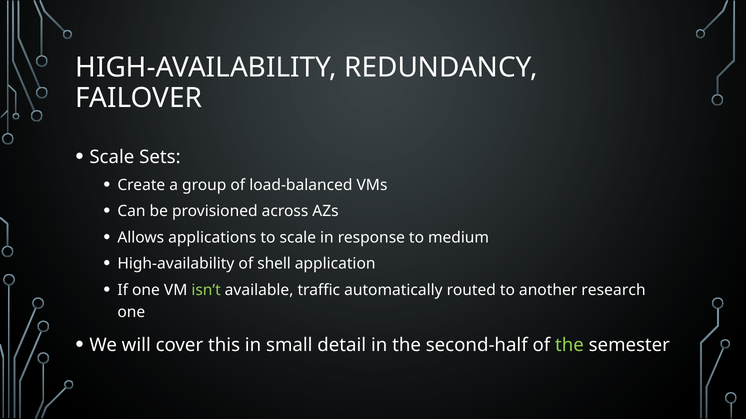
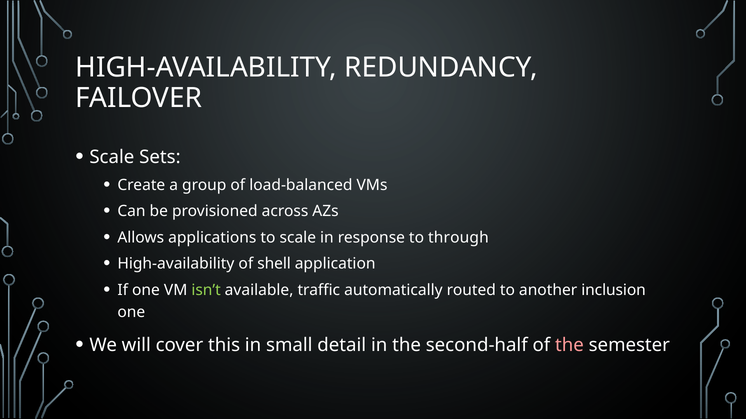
medium: medium -> through
research: research -> inclusion
the at (569, 346) colour: light green -> pink
